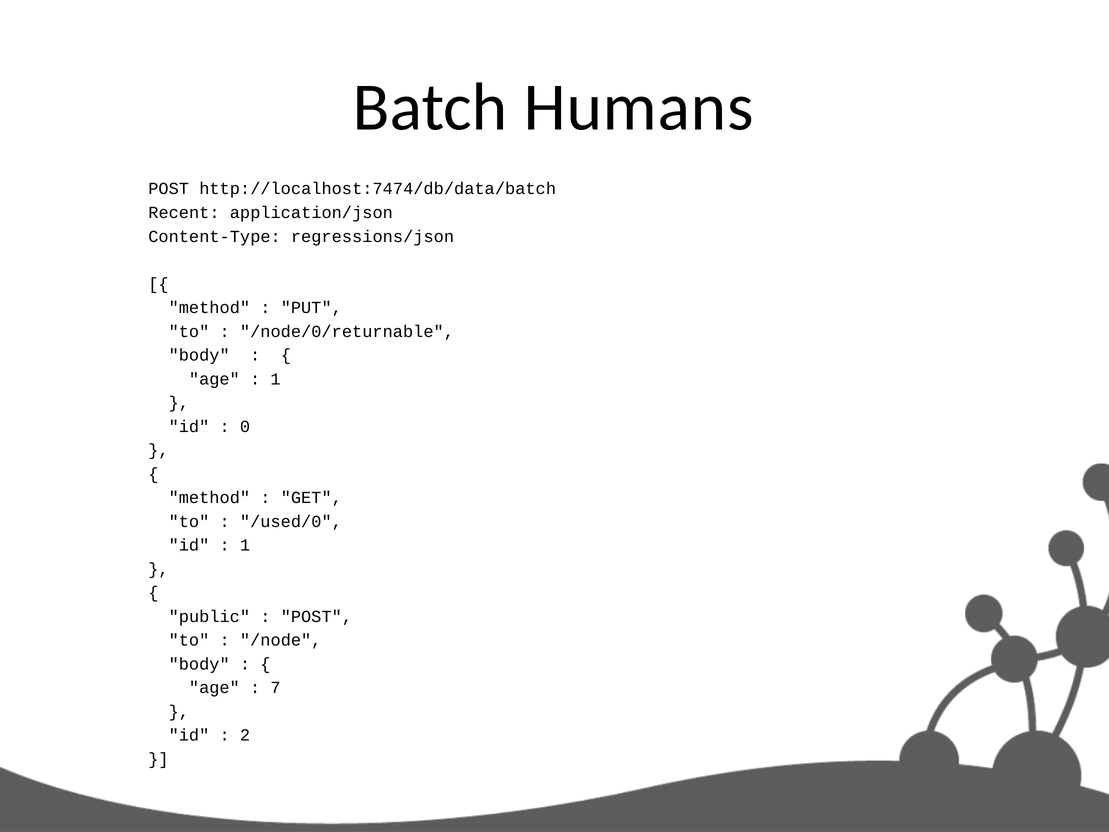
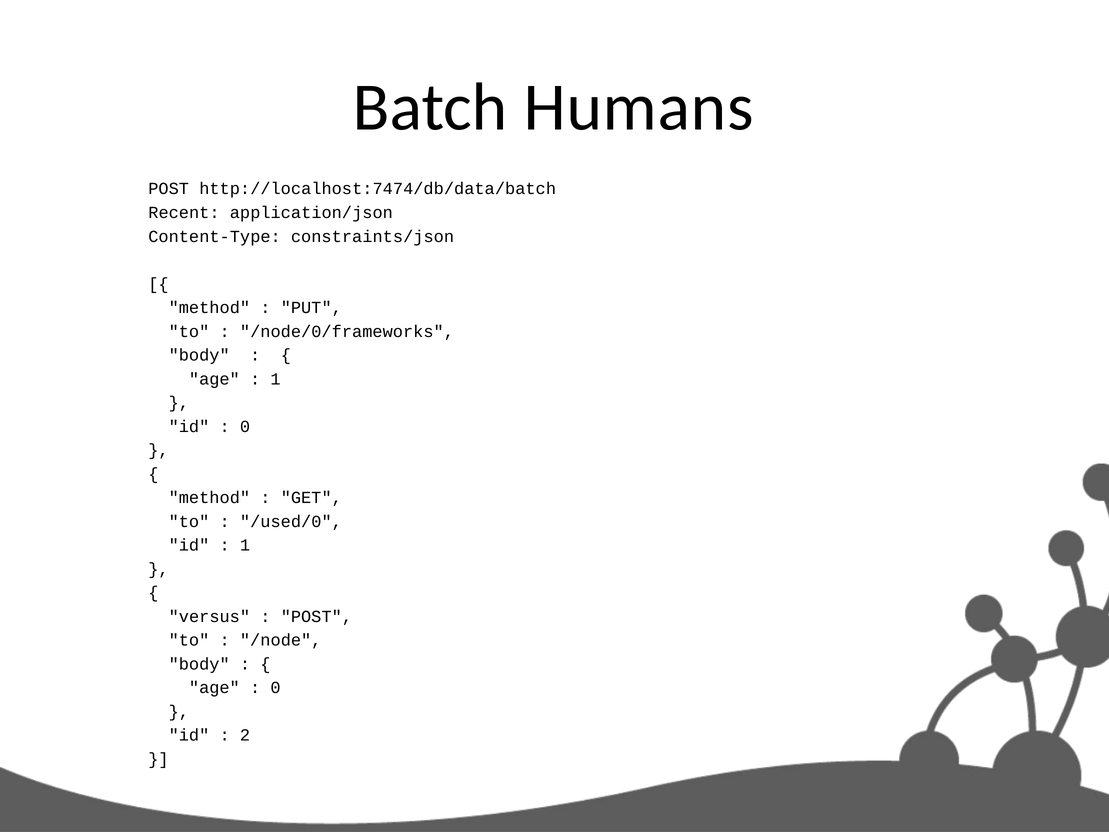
regressions/json: regressions/json -> constraints/json
/node/0/returnable: /node/0/returnable -> /node/0/frameworks
public: public -> versus
7 at (275, 688): 7 -> 0
